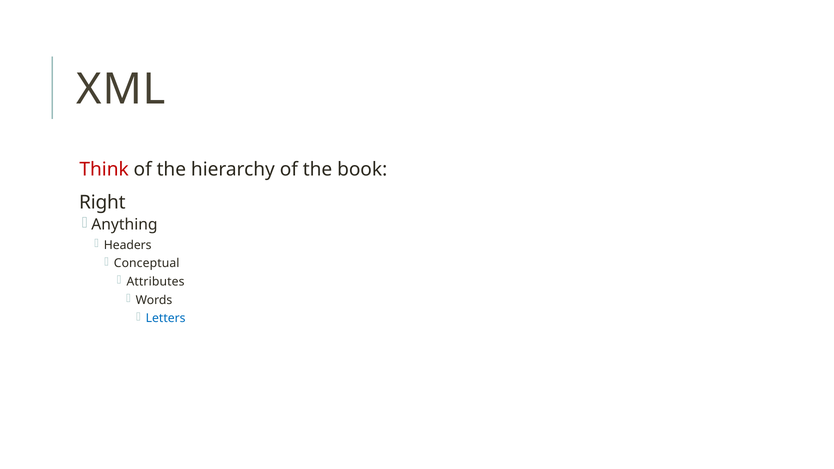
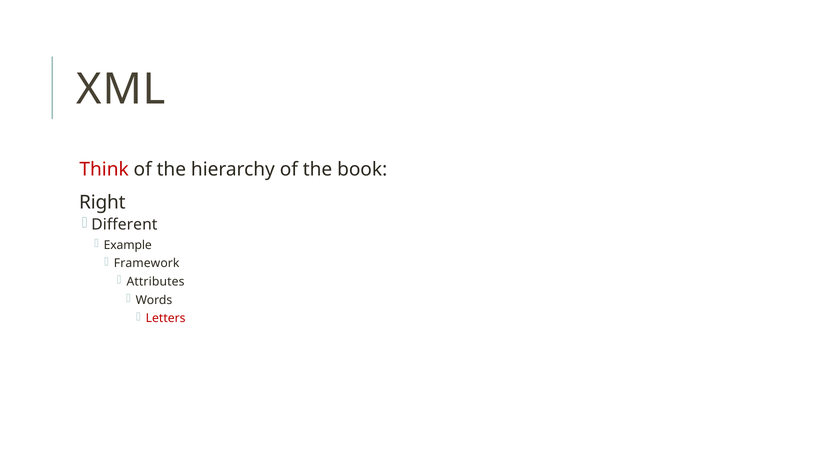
Anything: Anything -> Different
Headers: Headers -> Example
Conceptual: Conceptual -> Framework
Letters colour: blue -> red
